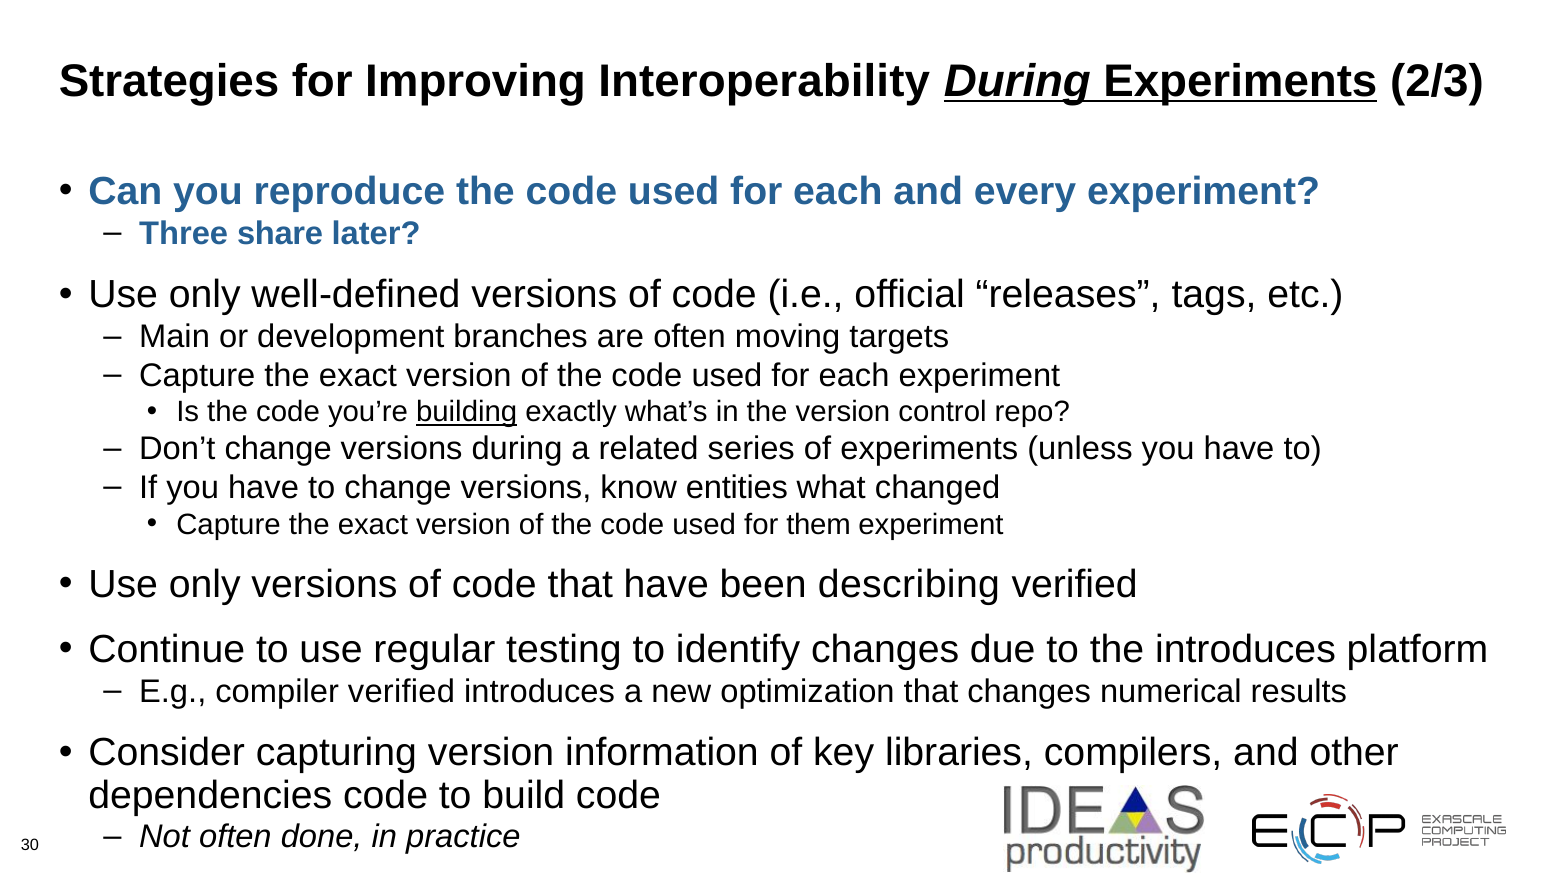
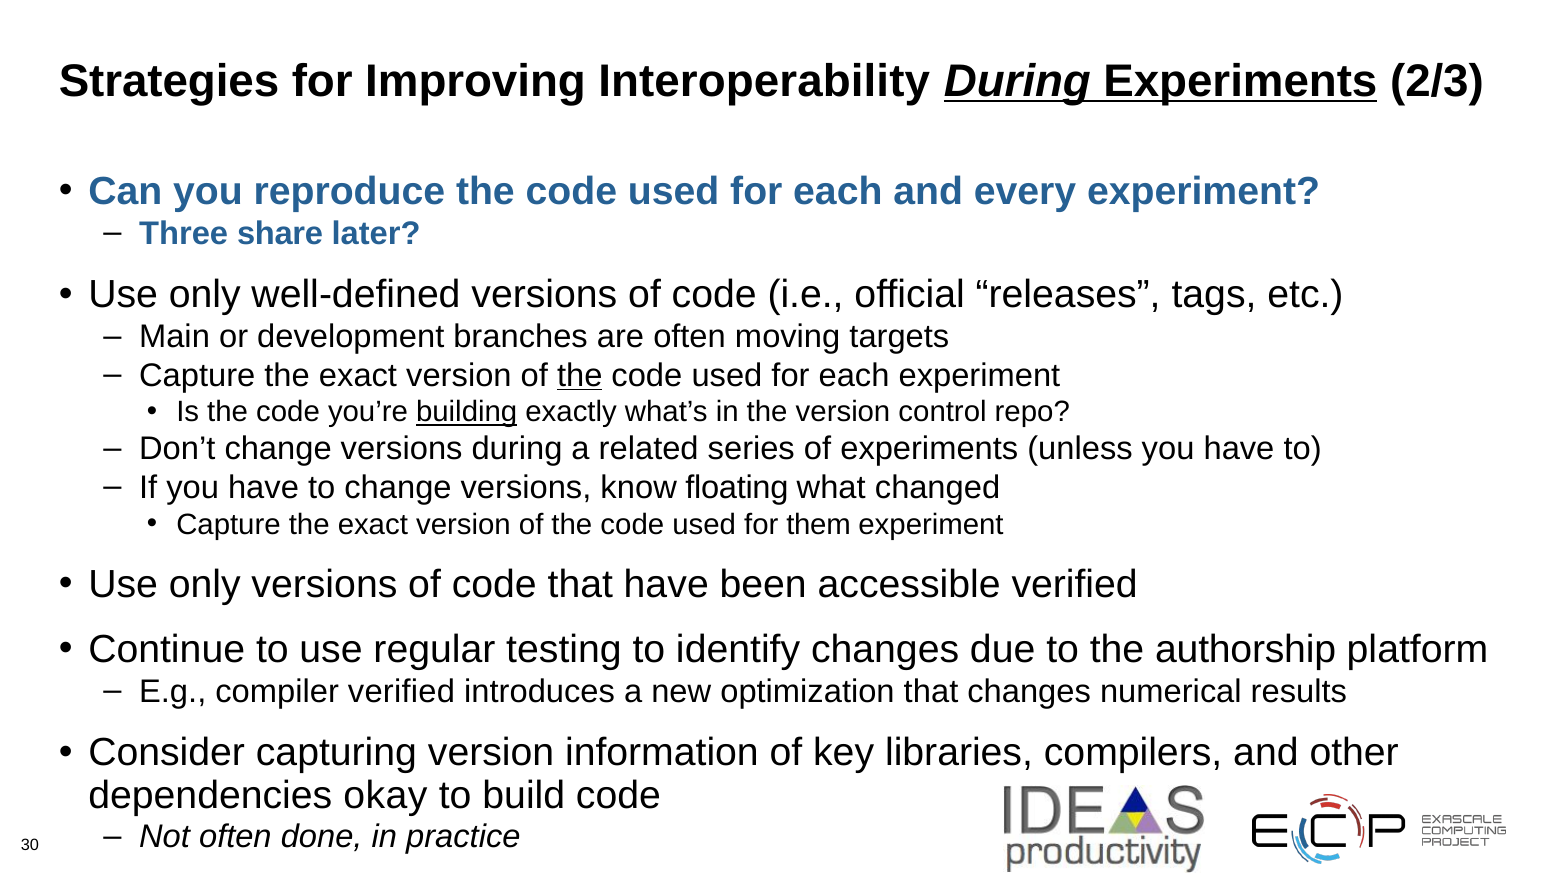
the at (580, 376) underline: none -> present
entities: entities -> floating
describing: describing -> accessible
the introduces: introduces -> authorship
dependencies code: code -> okay
